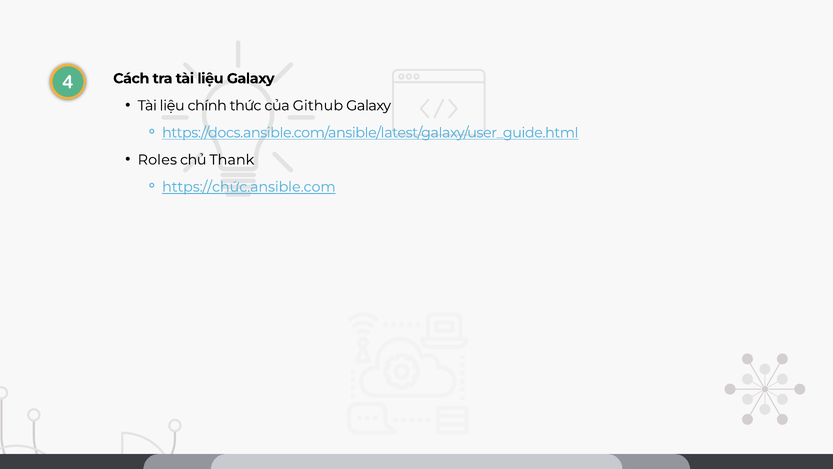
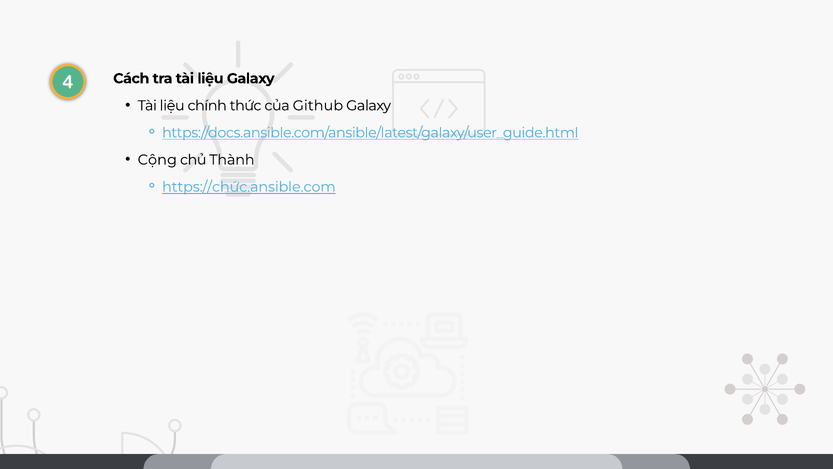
Roles: Roles -> Cộng
Thank: Thank -> Thành
